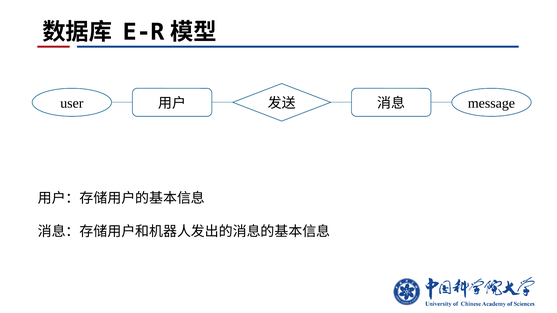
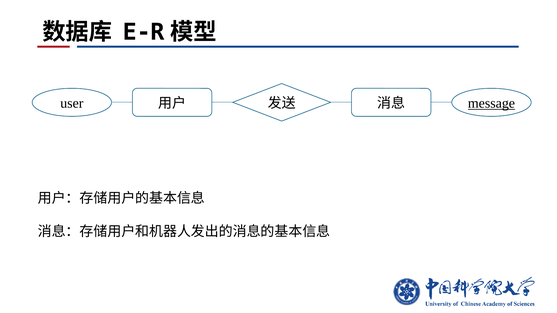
message underline: none -> present
